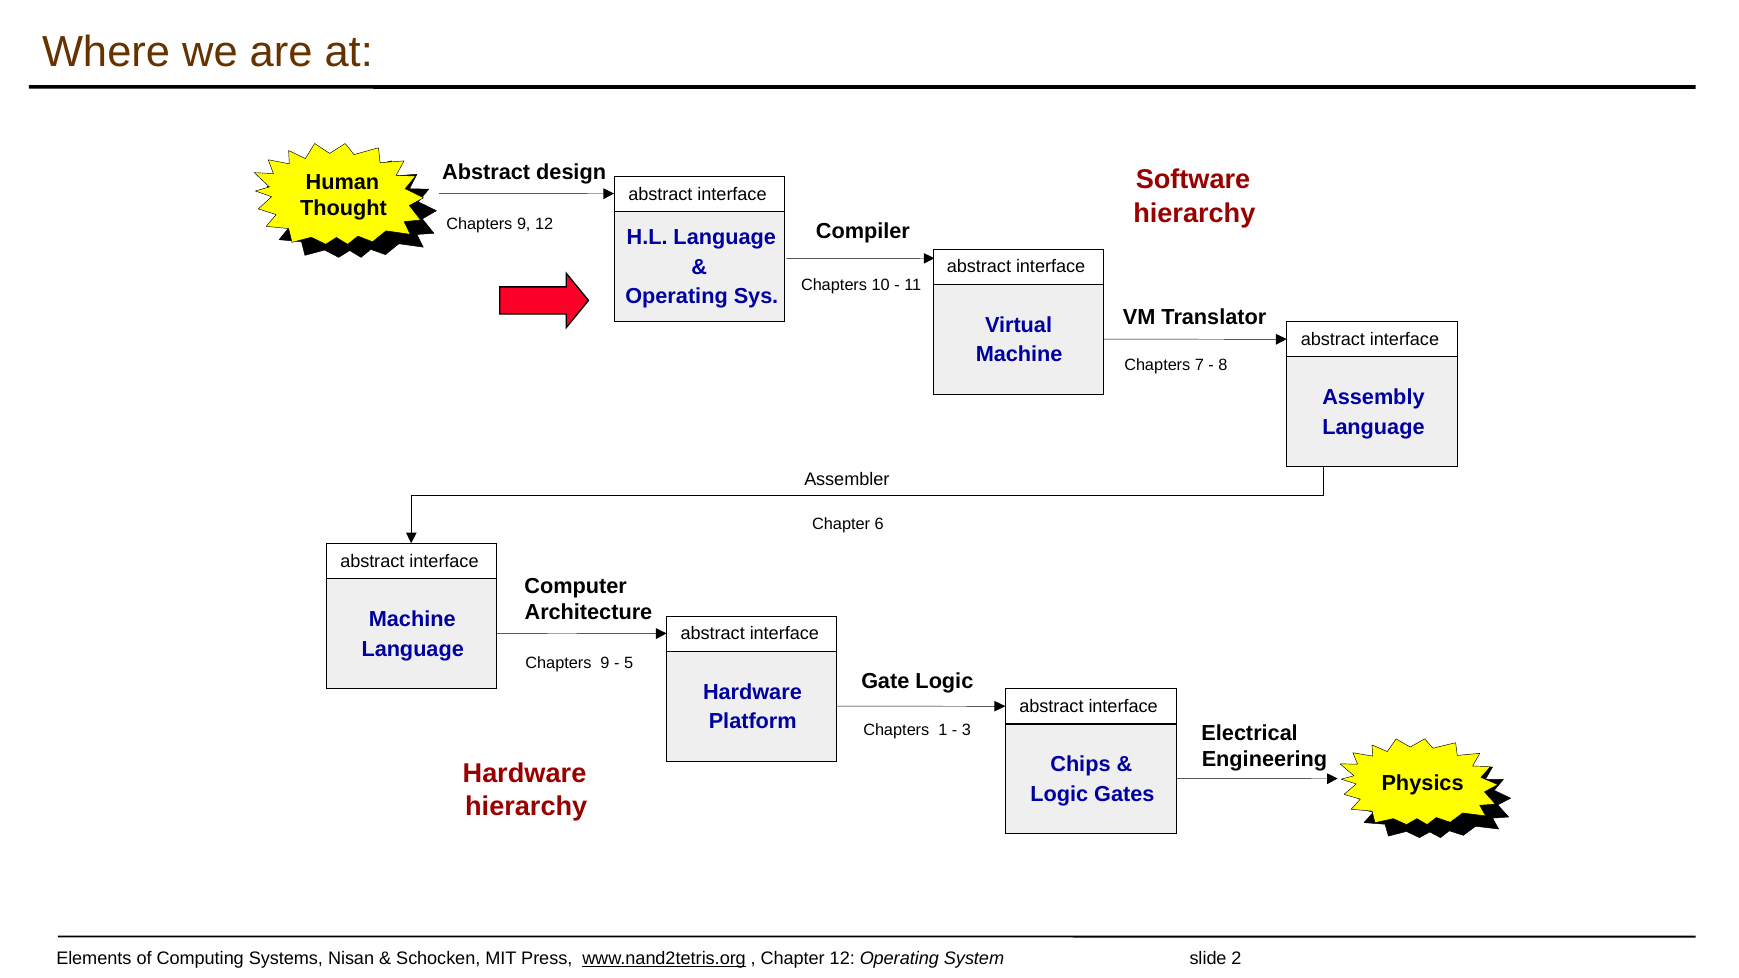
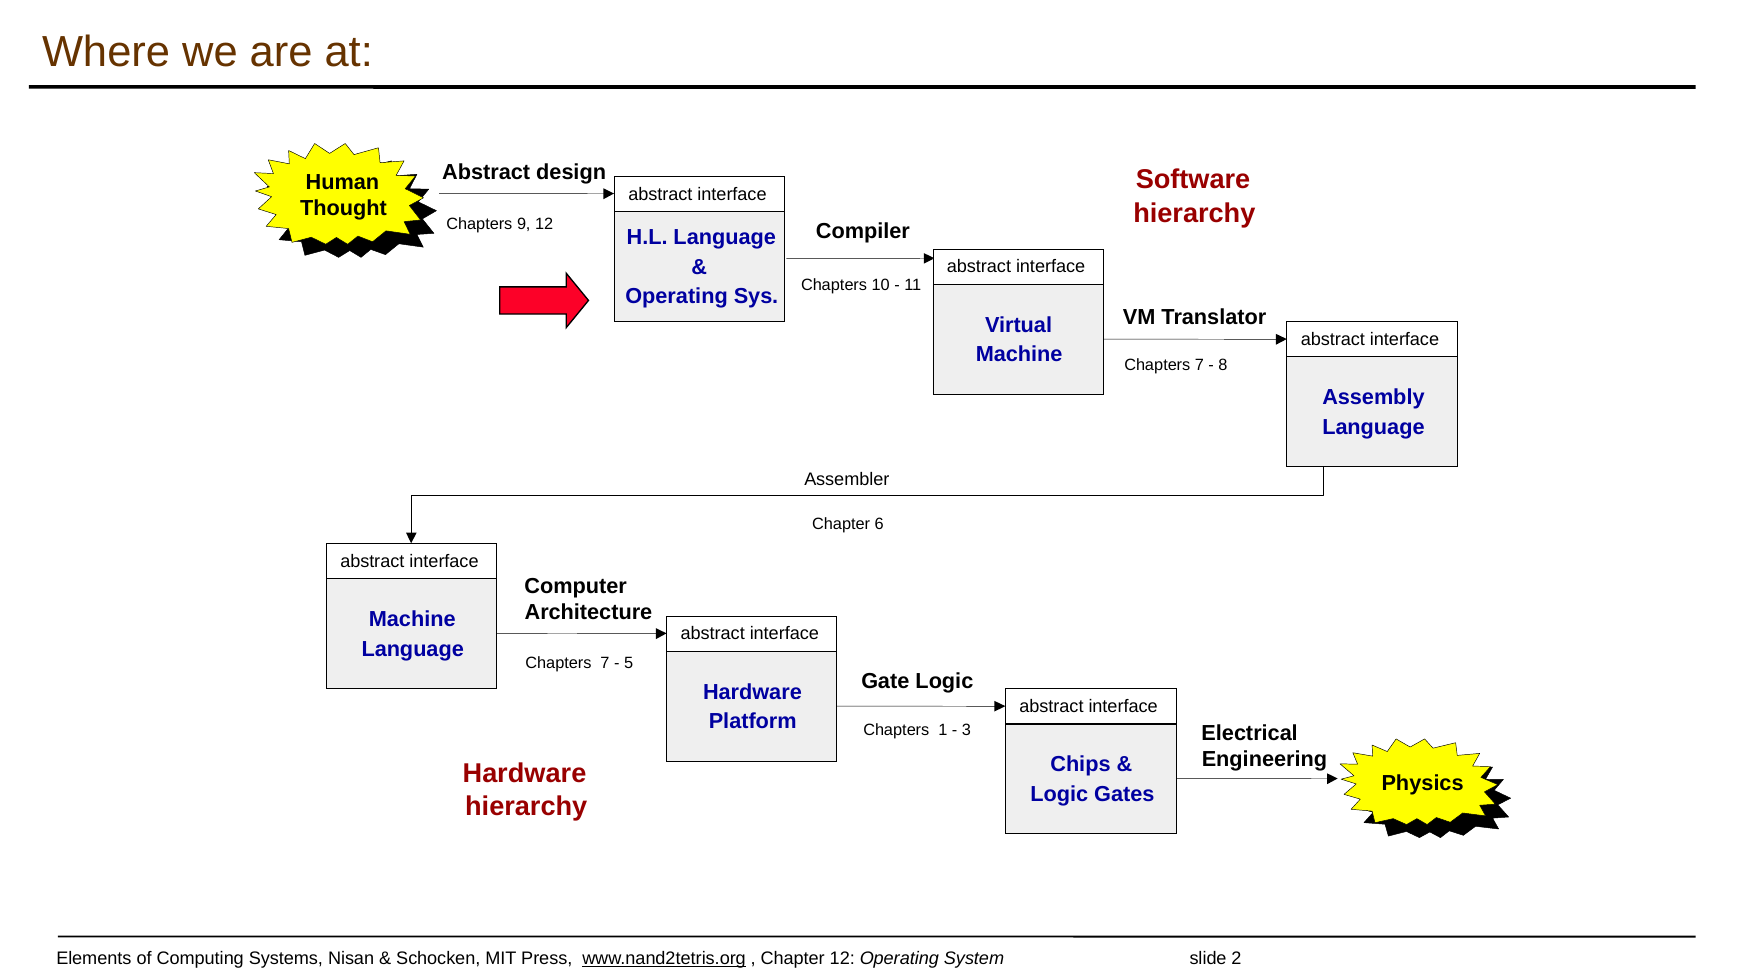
9 at (605, 663): 9 -> 7
